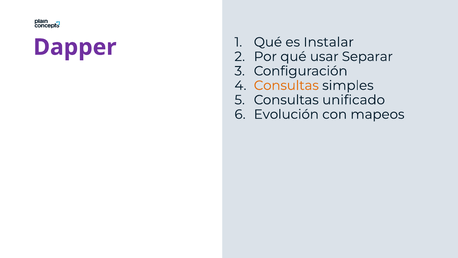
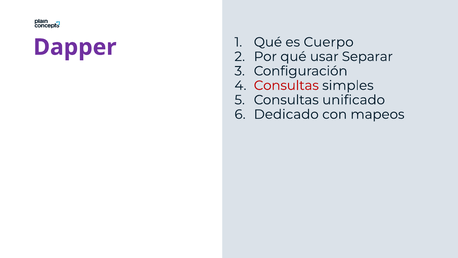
Instalar: Instalar -> Cuerpo
Consultas at (286, 85) colour: orange -> red
Evolución: Evolución -> Dedicado
